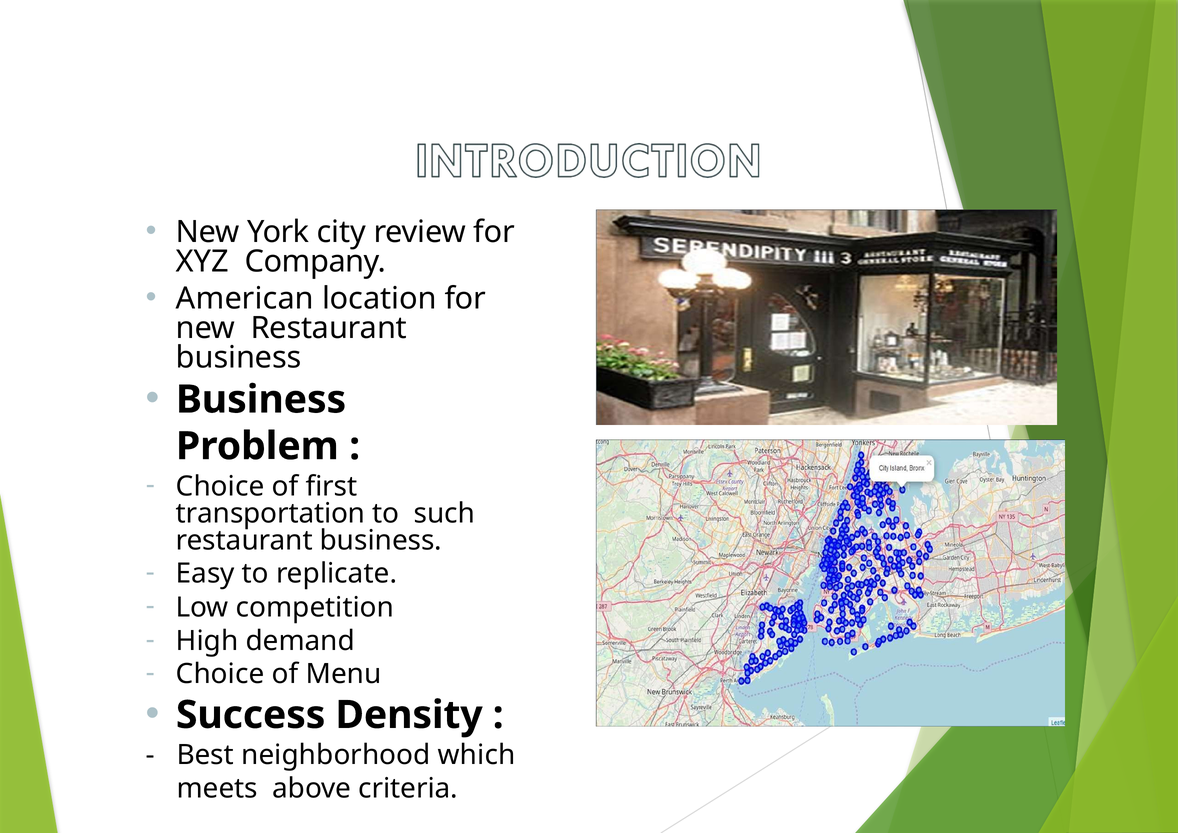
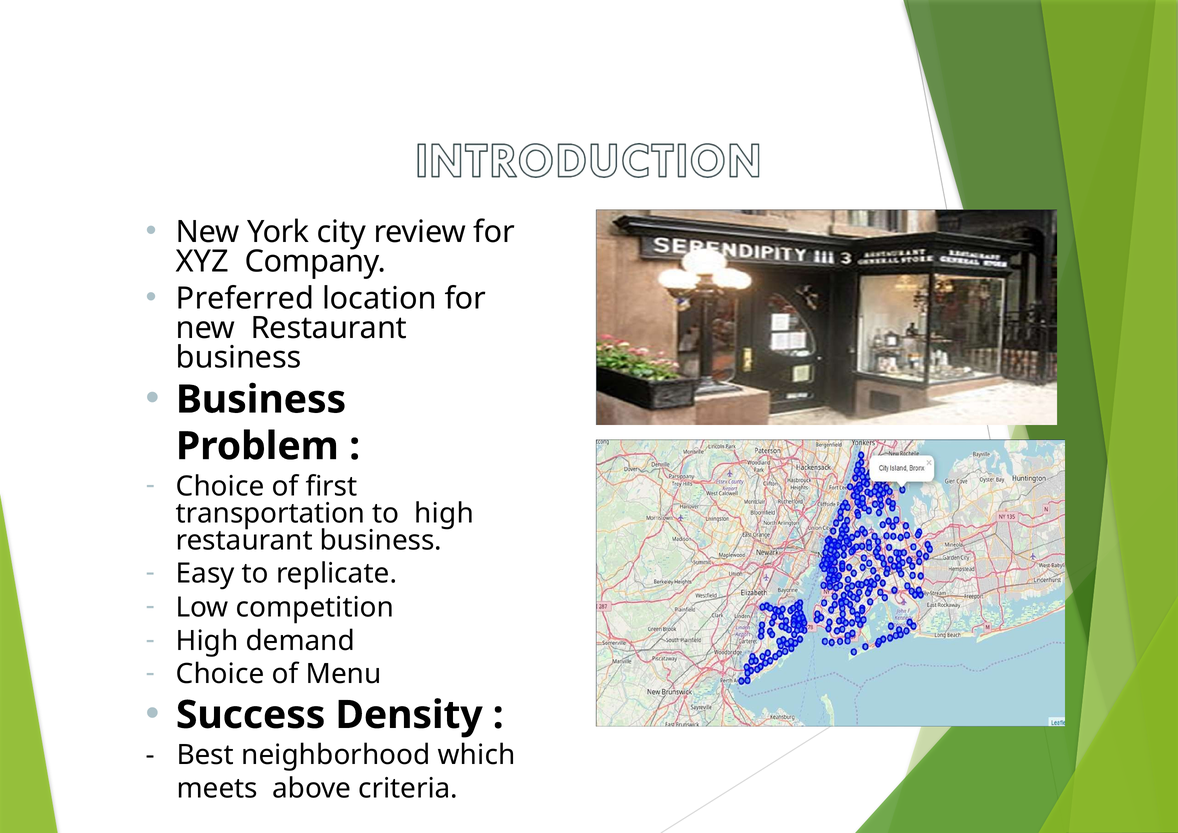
American: American -> Preferred
to such: such -> high
